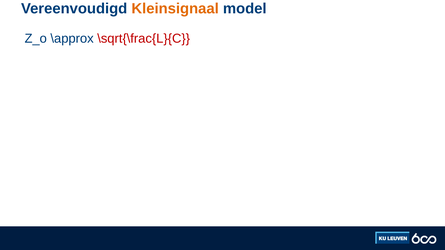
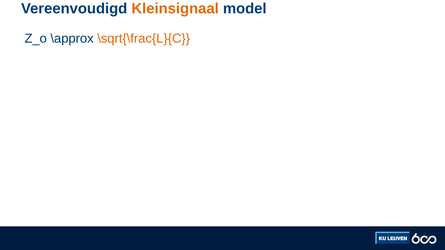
\sqrt{\frac{L}{C colour: red -> orange
